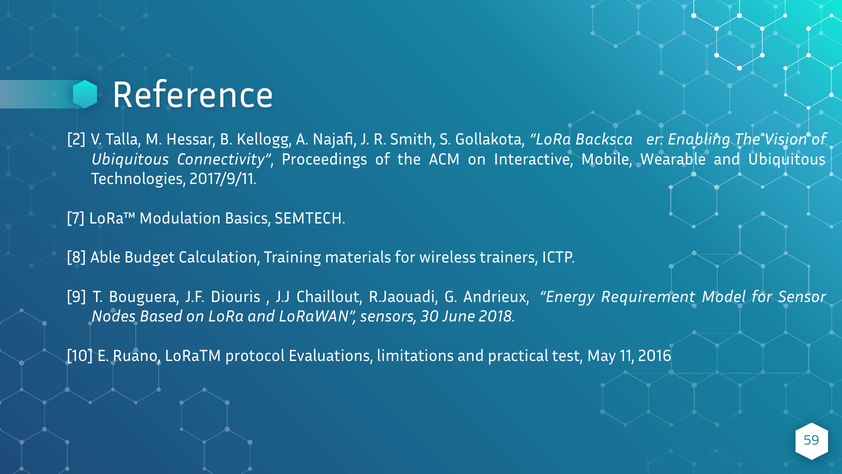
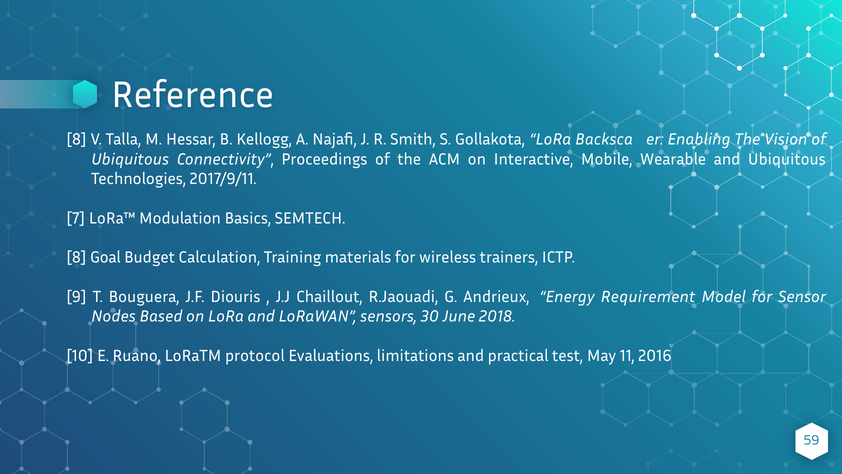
2 at (76, 139): 2 -> 8
Able: Able -> Goal
